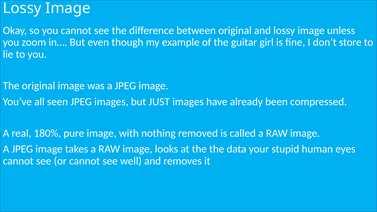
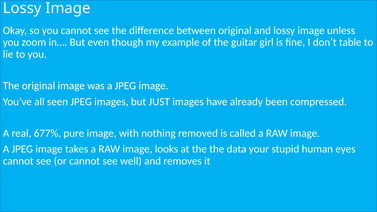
store: store -> table
180%: 180% -> 677%
